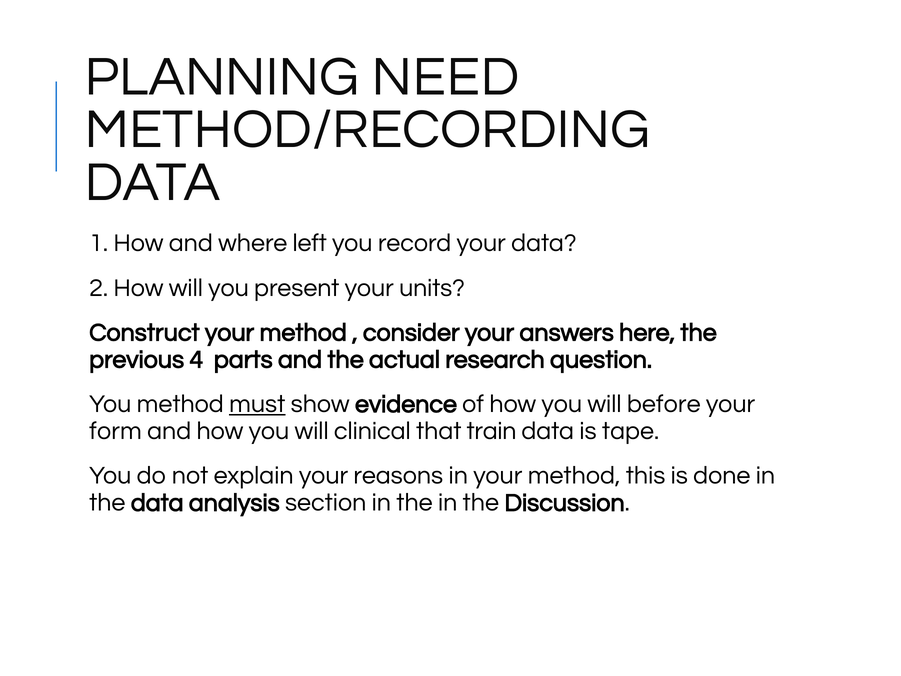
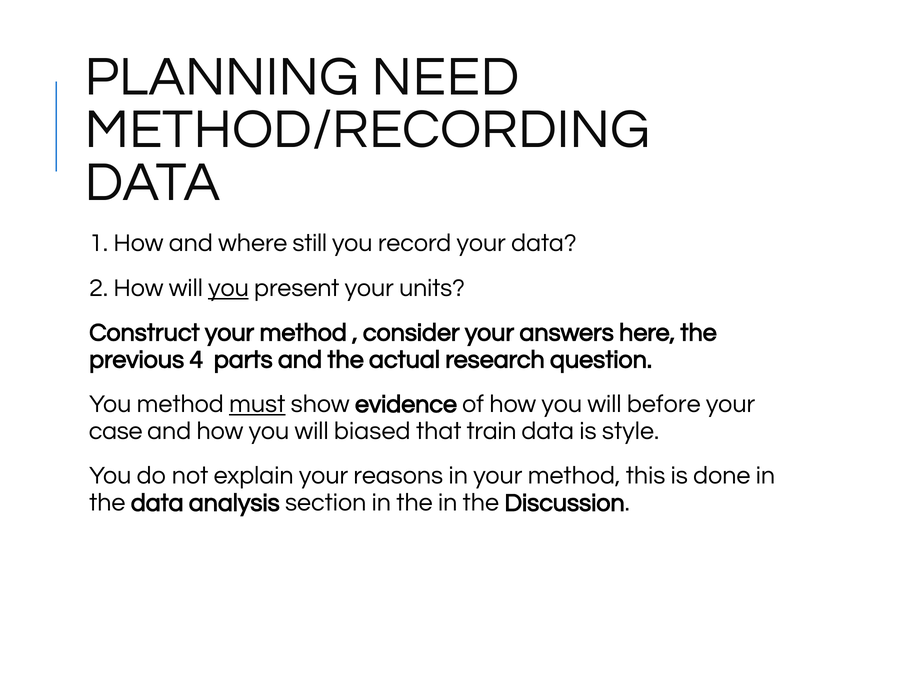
left: left -> still
you at (229, 288) underline: none -> present
form: form -> case
clinical: clinical -> biased
tape: tape -> style
